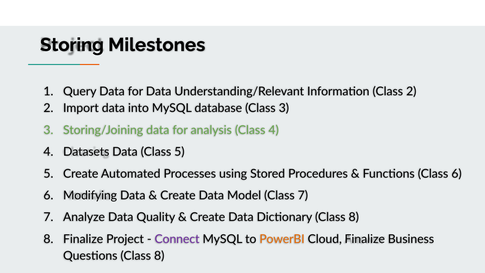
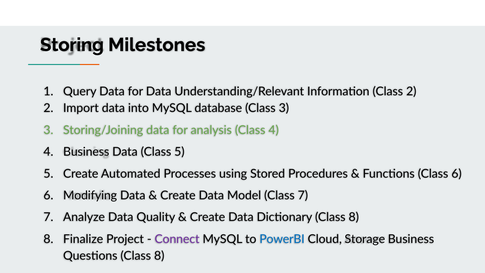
4 Datasets: Datasets -> Business
PowerBI colour: orange -> blue
Cloud Finalize: Finalize -> Storage
